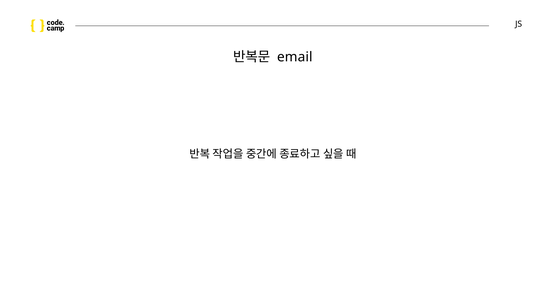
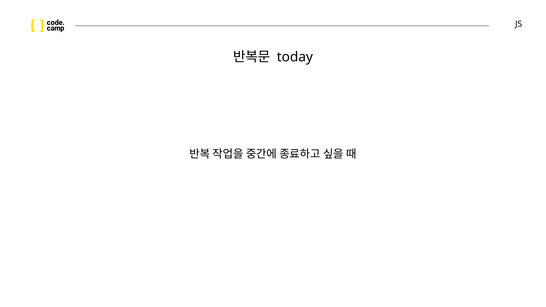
email: email -> today
